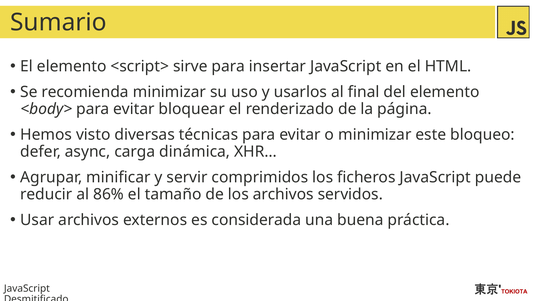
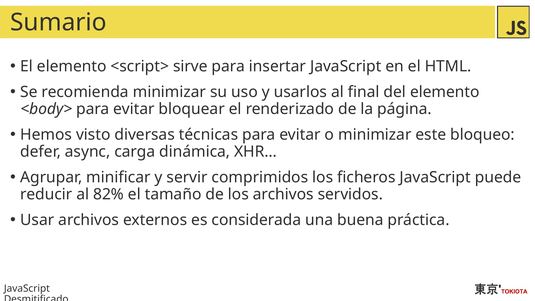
86%: 86% -> 82%
